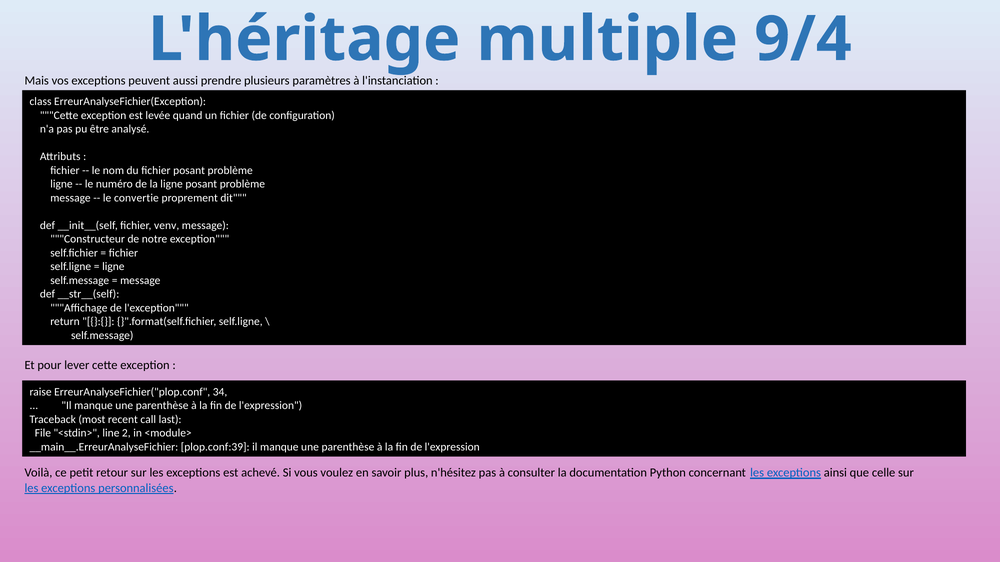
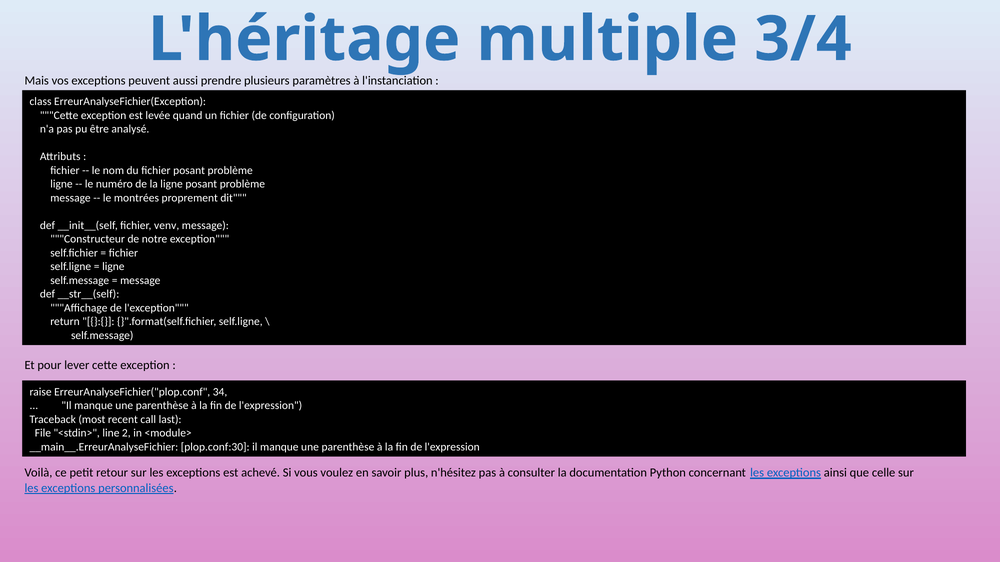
9/4: 9/4 -> 3/4
convertie: convertie -> montrées
plop.conf:39: plop.conf:39 -> plop.conf:30
